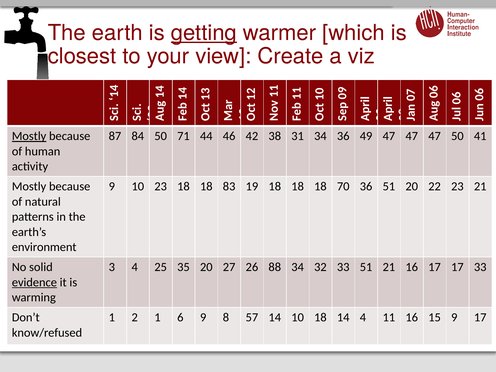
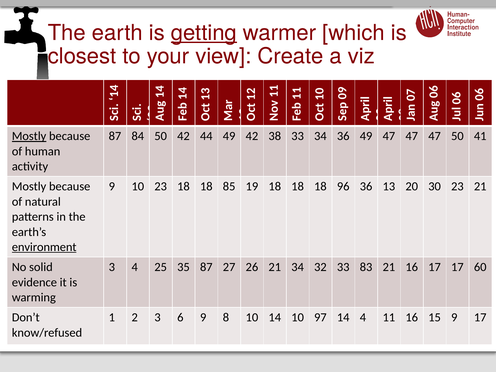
50 71: 71 -> 42
44 46: 46 -> 49
38 31: 31 -> 33
83: 83 -> 85
70: 70 -> 96
36 51: 51 -> 13
22: 22 -> 30
environment underline: none -> present
35 20: 20 -> 87
26 88: 88 -> 21
33 51: 51 -> 83
17 33: 33 -> 60
evidence underline: present -> none
2 1: 1 -> 3
8 57: 57 -> 10
10 18: 18 -> 97
